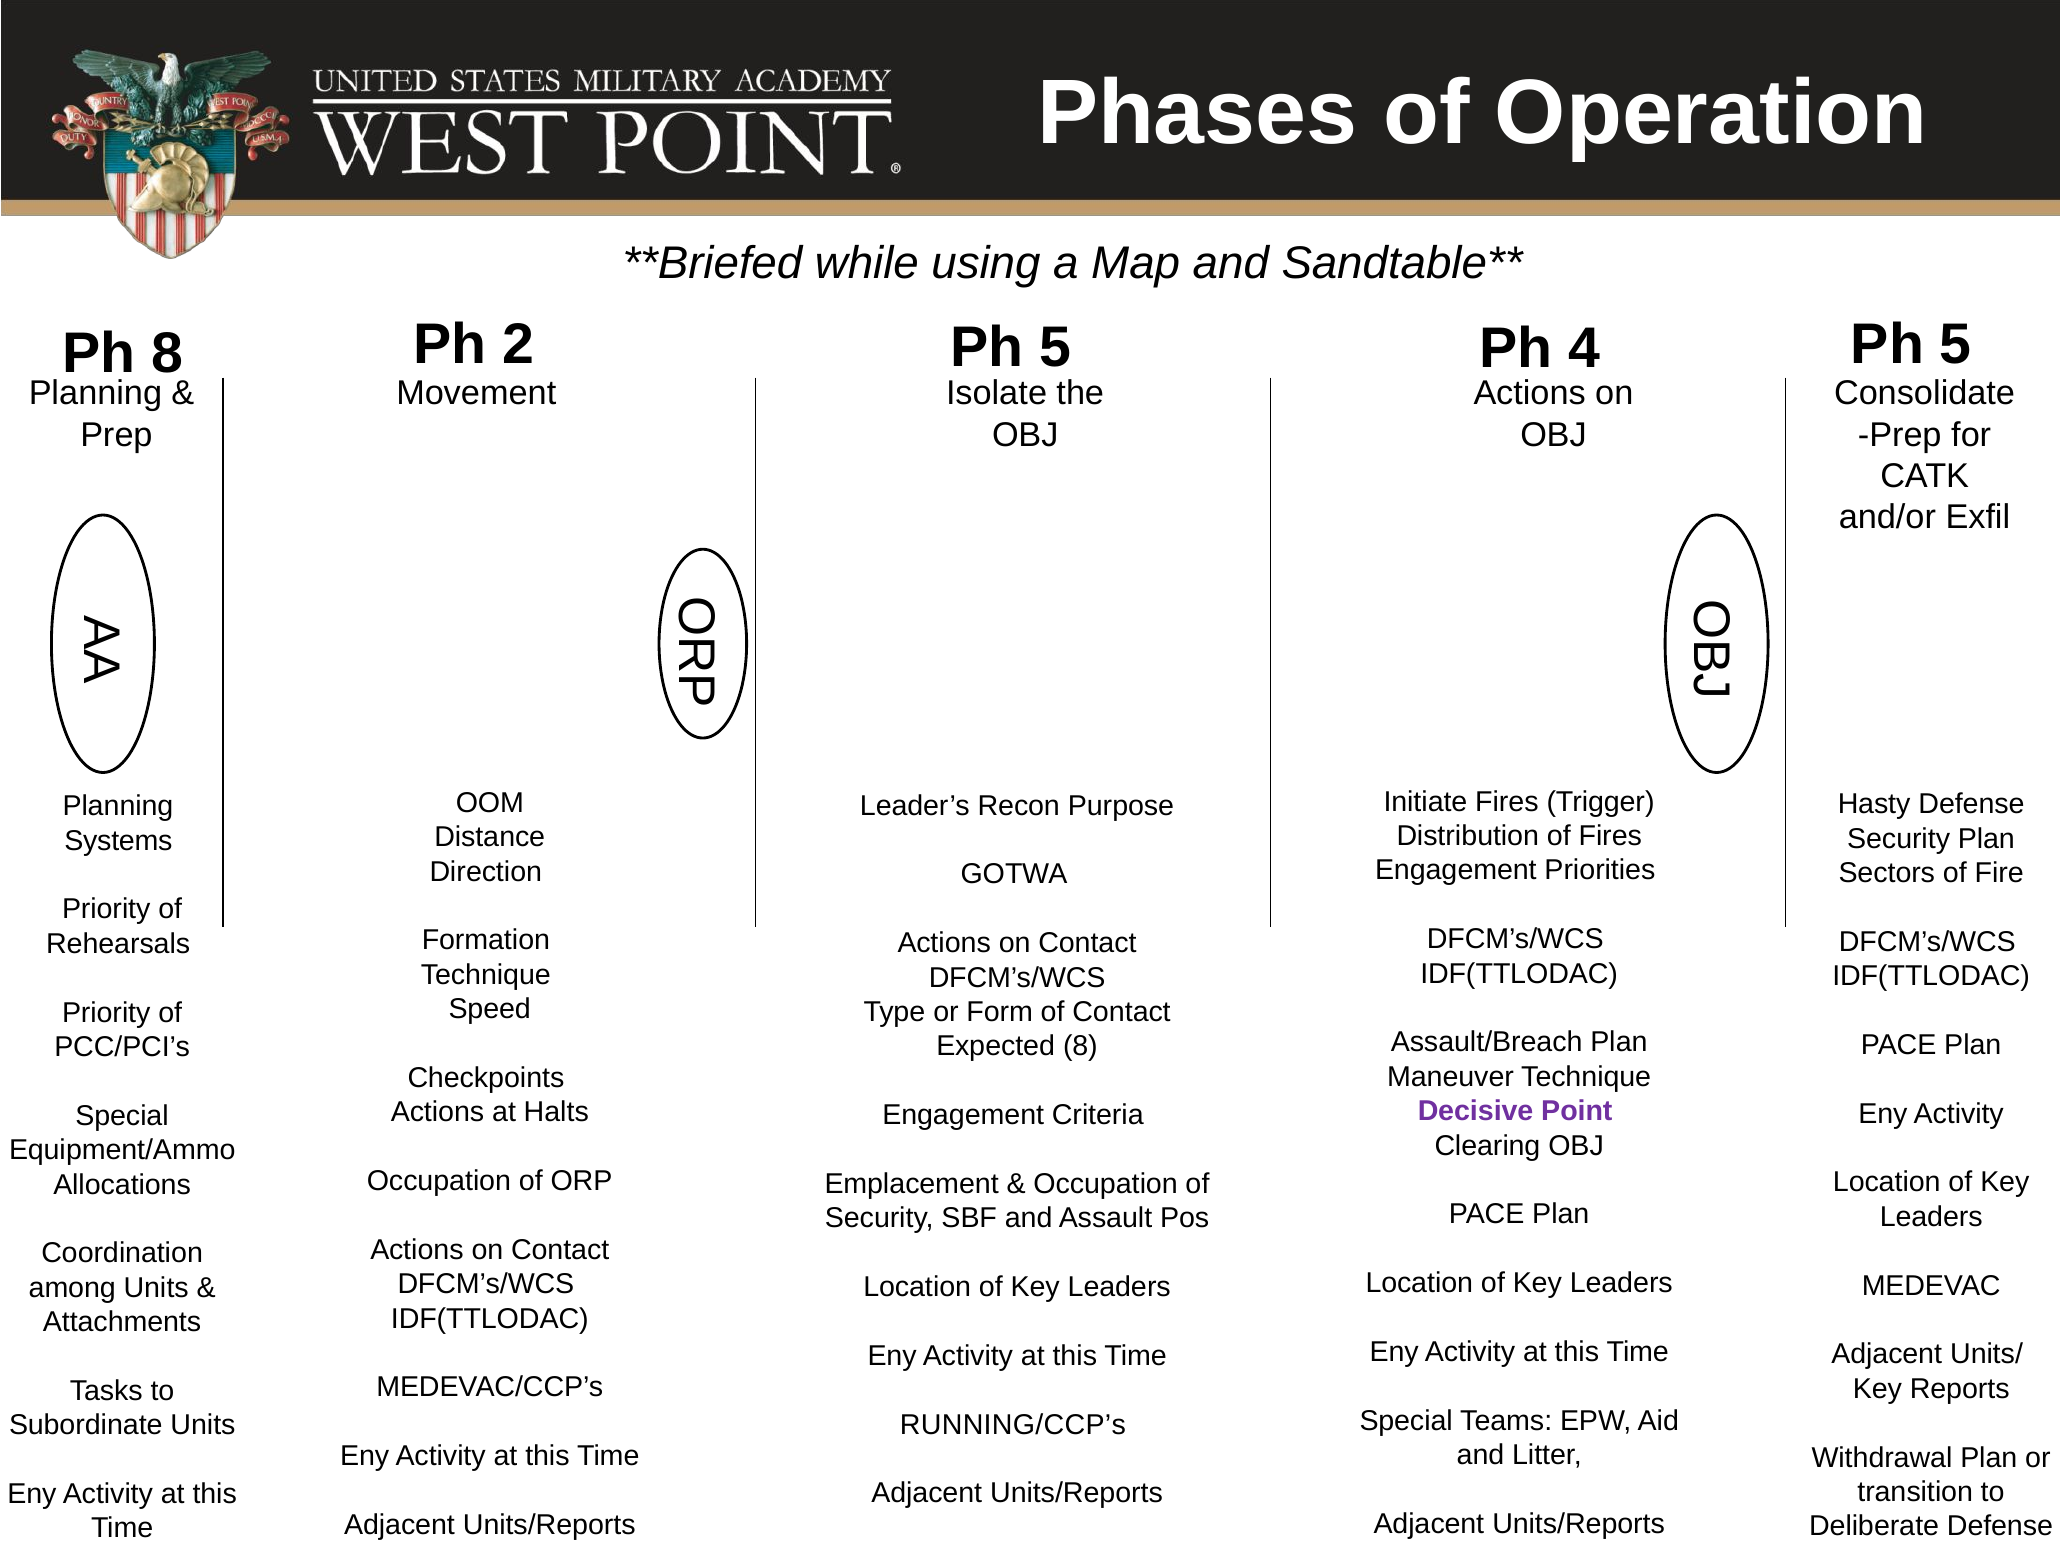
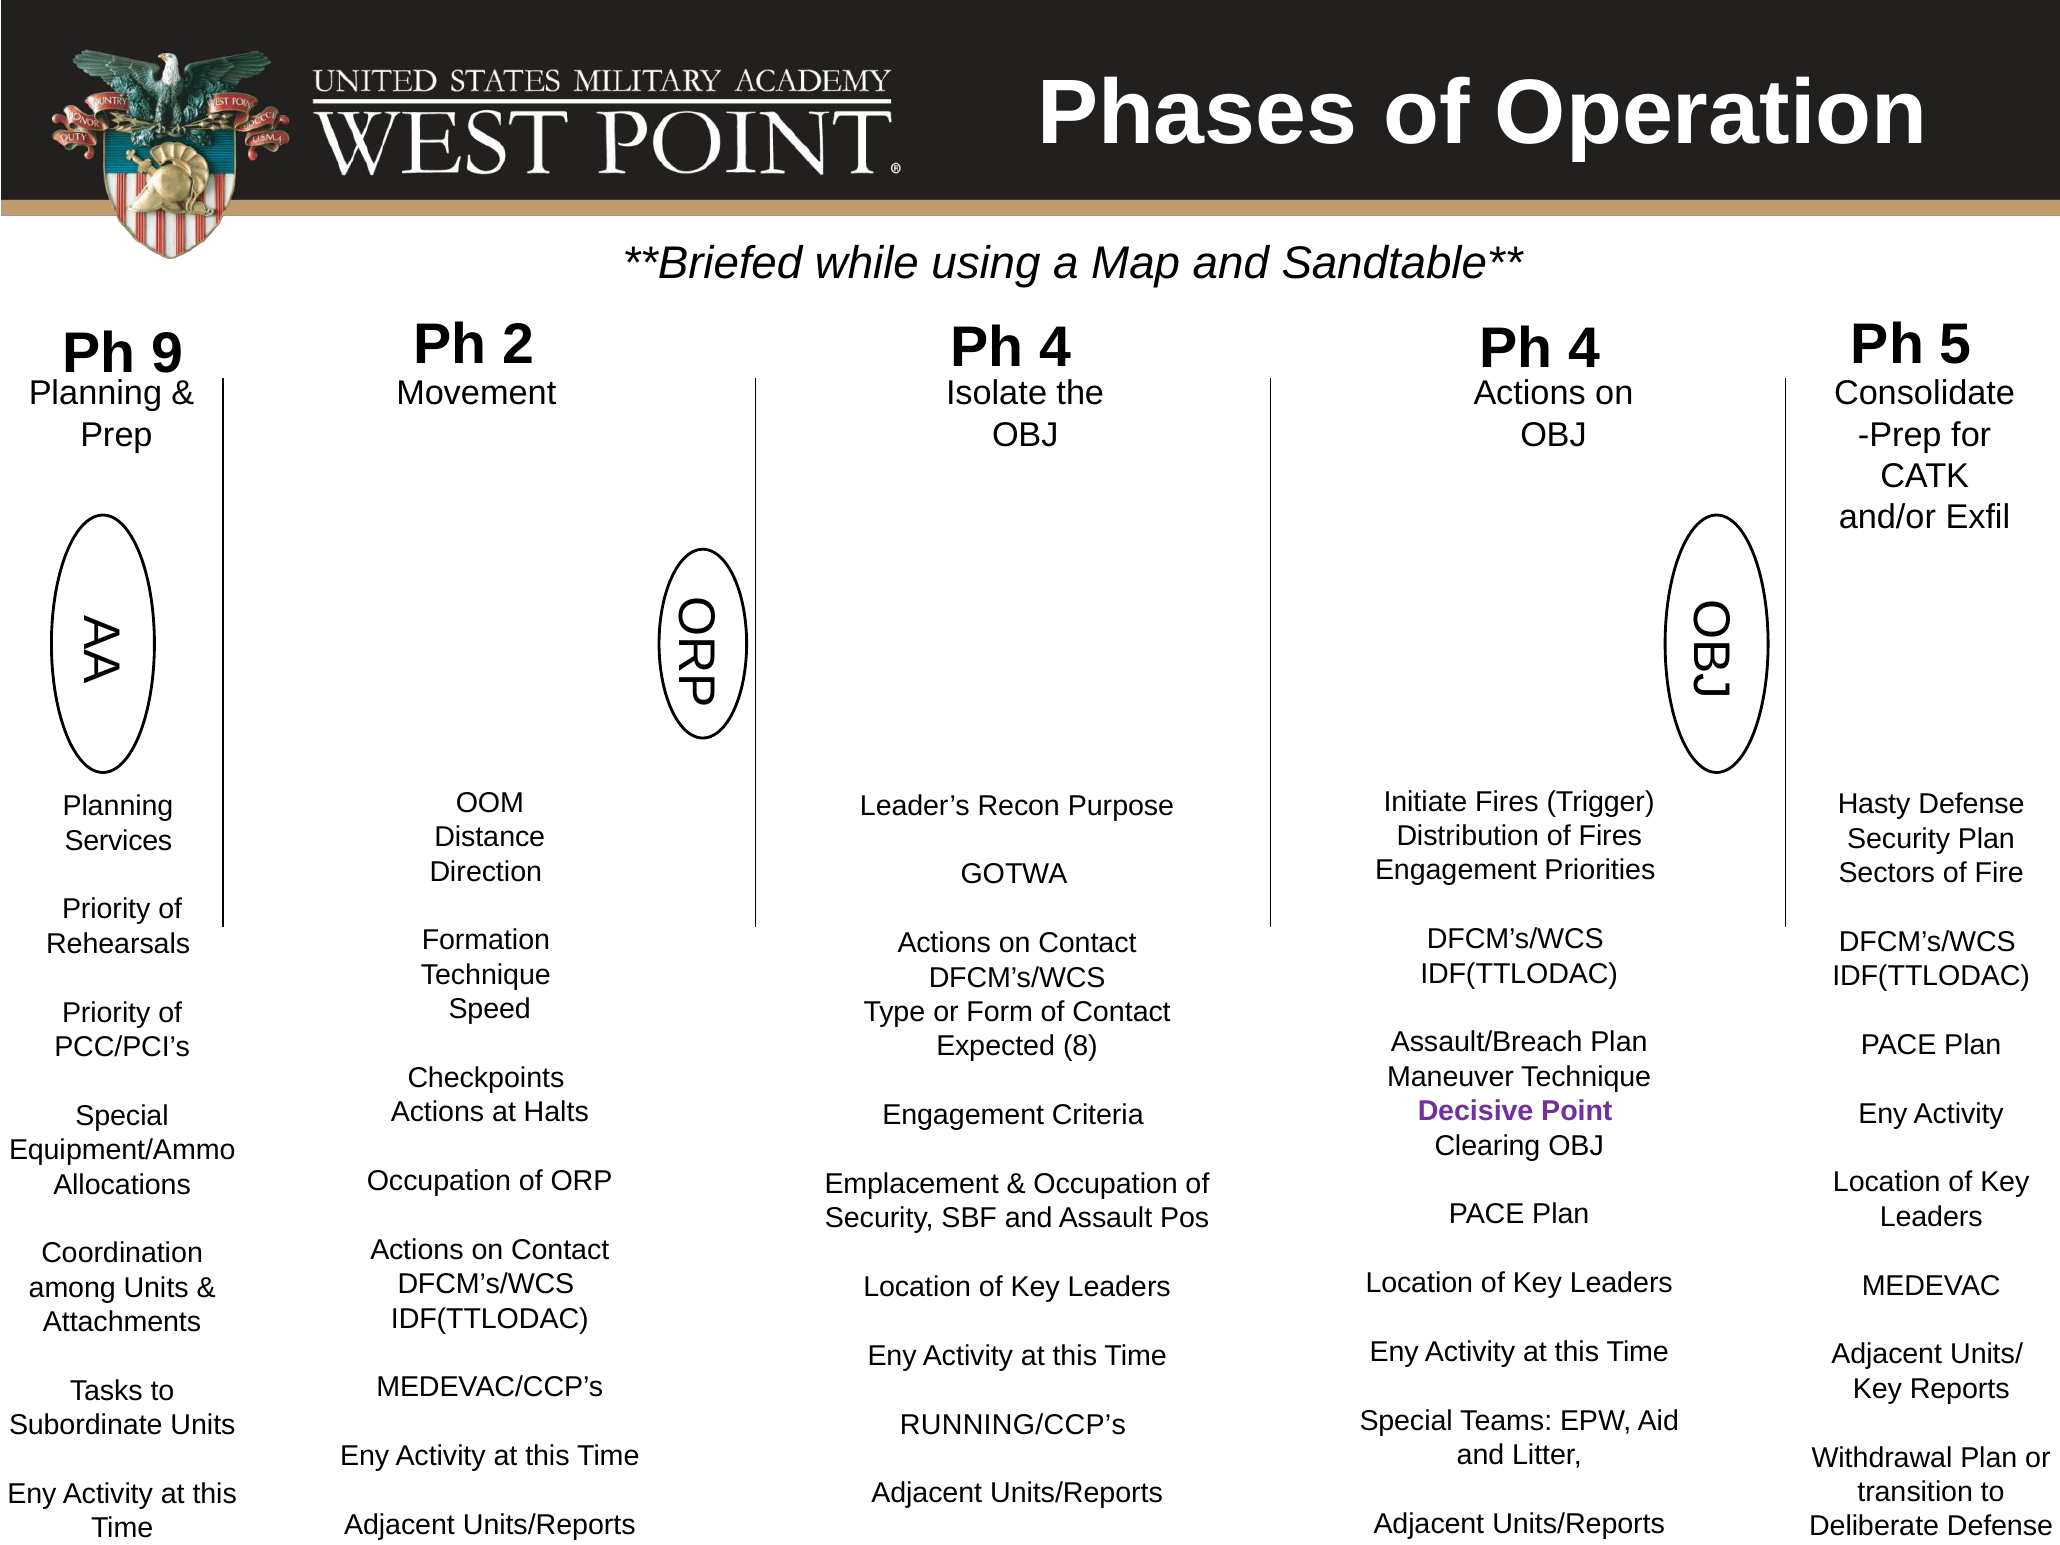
Ph 8: 8 -> 9
2 Ph 5: 5 -> 4
Systems: Systems -> Services
